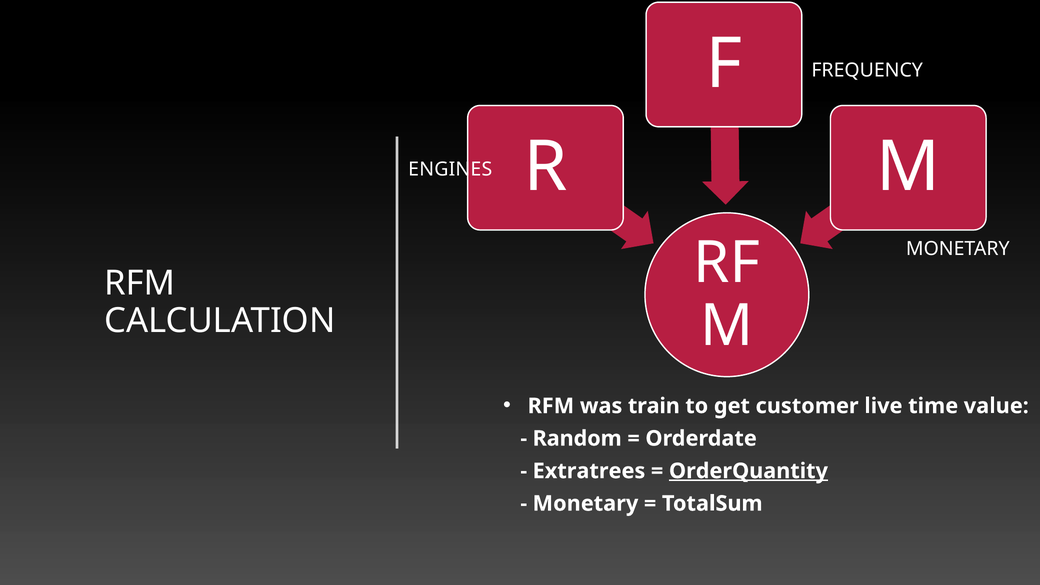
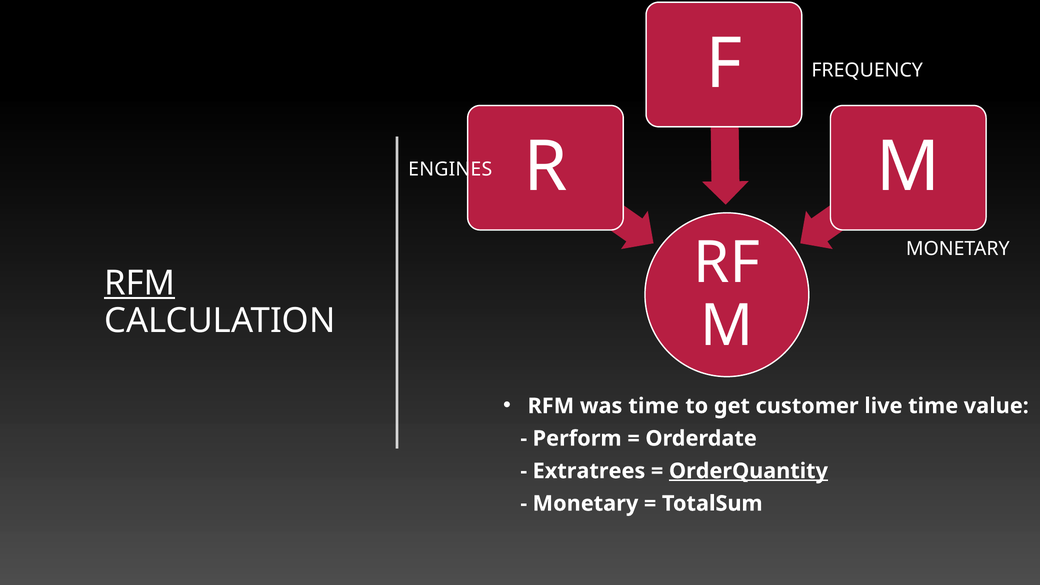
RFM at (140, 283) underline: none -> present
was train: train -> time
Random: Random -> Perform
